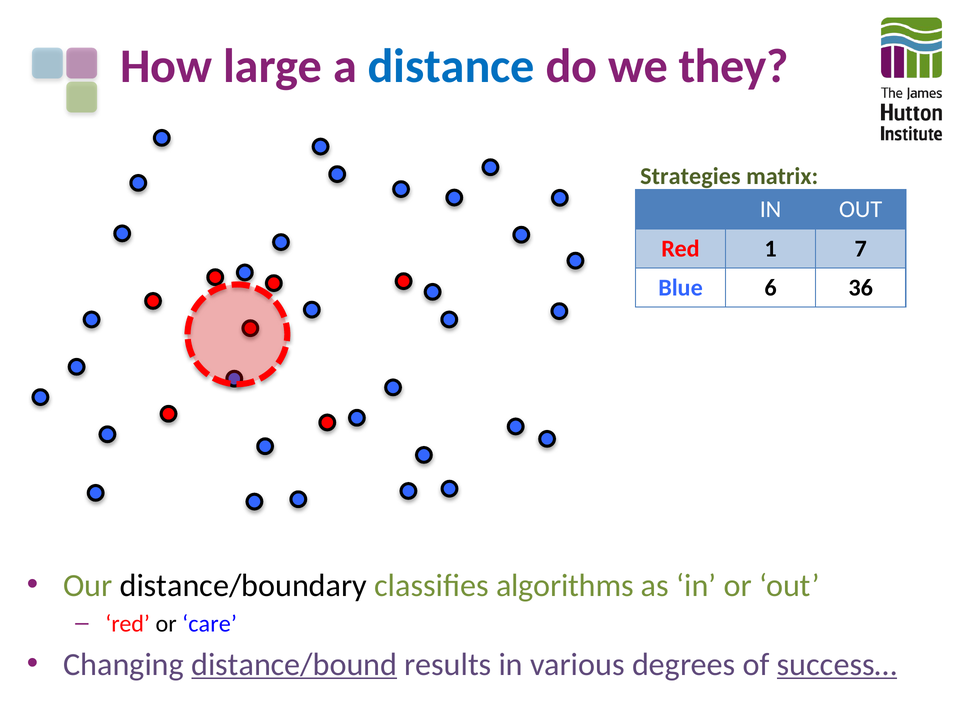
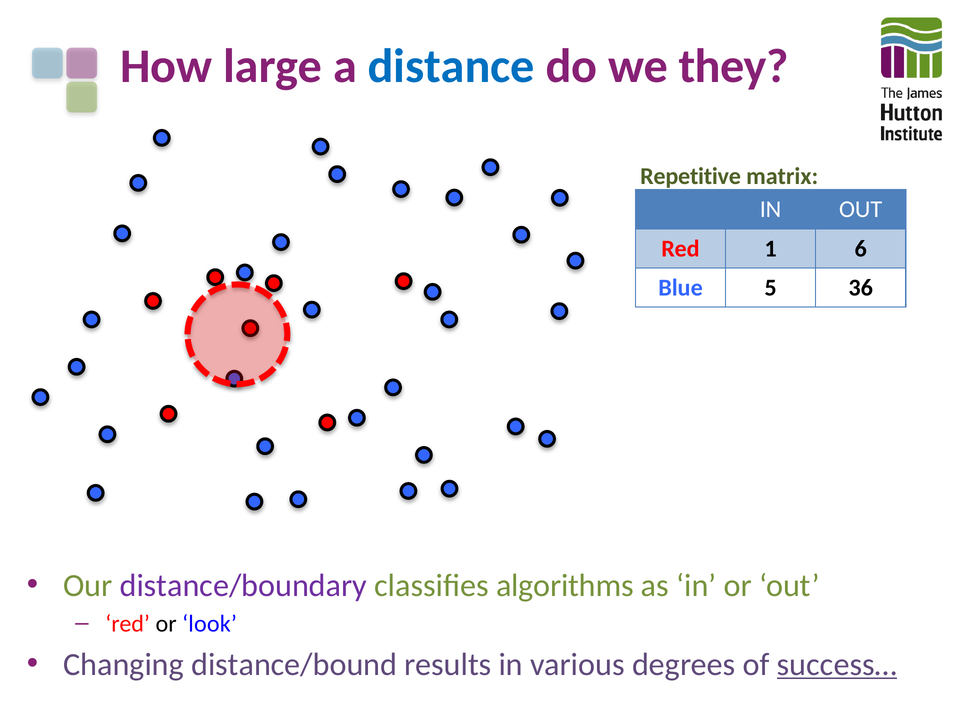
Strategies: Strategies -> Repetitive
7: 7 -> 6
6: 6 -> 5
distance/boundary colour: black -> purple
care: care -> look
distance/bound underline: present -> none
